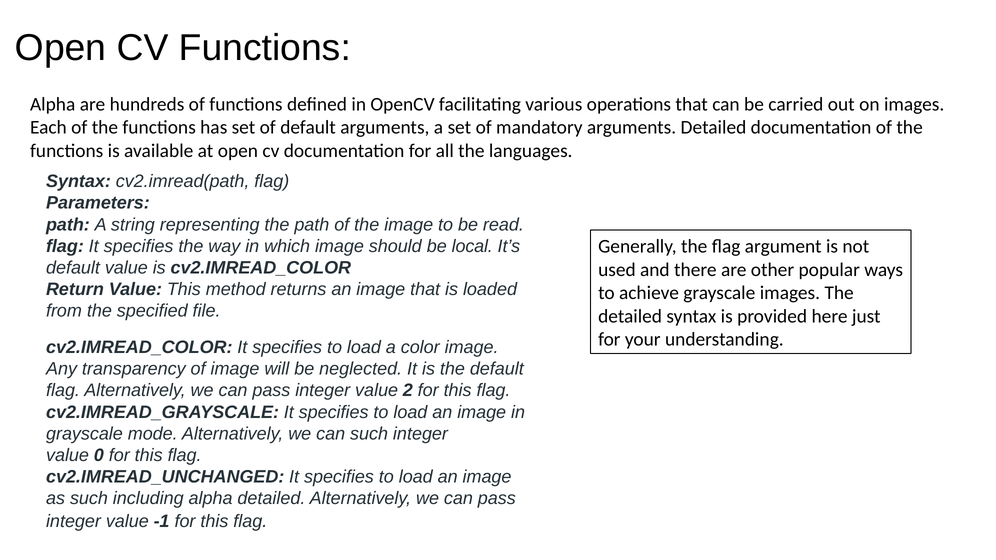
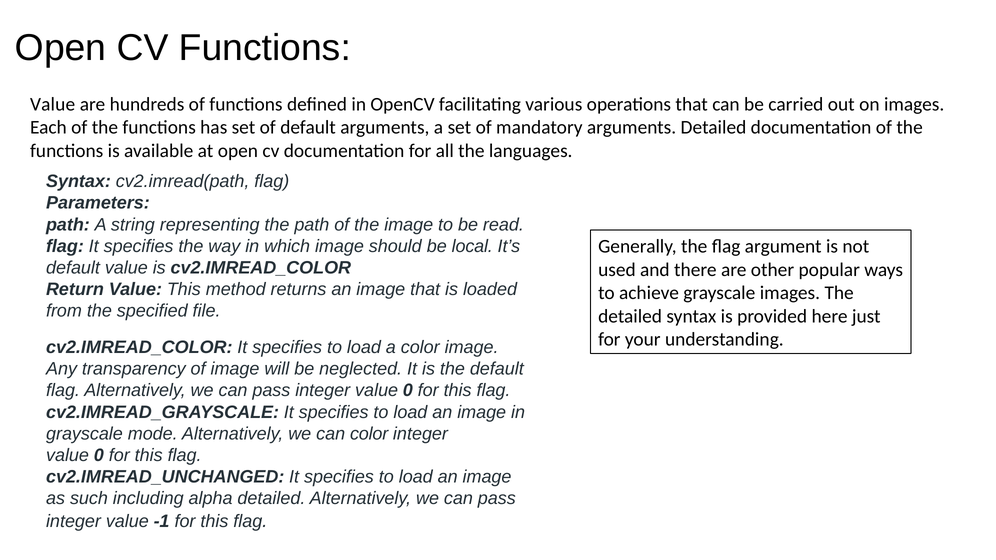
Alpha at (53, 104): Alpha -> Value
pass integer value 2: 2 -> 0
can such: such -> color
